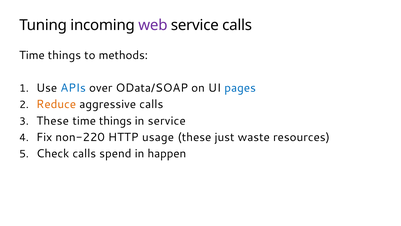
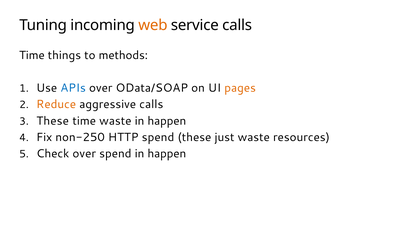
web colour: purple -> orange
pages colour: blue -> orange
things at (115, 121): things -> waste
service at (167, 121): service -> happen
non-220: non-220 -> non-250
HTTP usage: usage -> spend
Check calls: calls -> over
